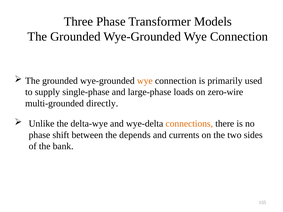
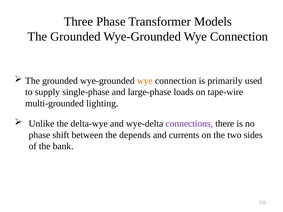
zero-wire: zero-wire -> tape-wire
directly: directly -> lighting
connections colour: orange -> purple
